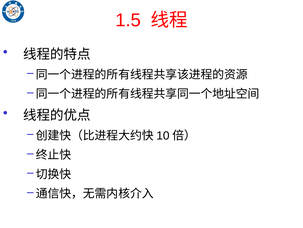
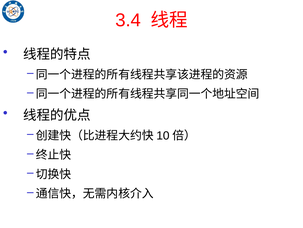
1.5: 1.5 -> 3.4
